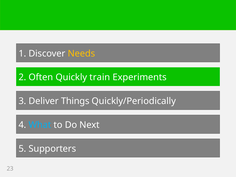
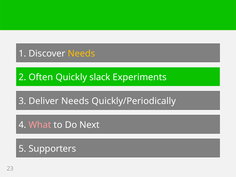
train: train -> slack
Deliver Things: Things -> Needs
What colour: light blue -> pink
